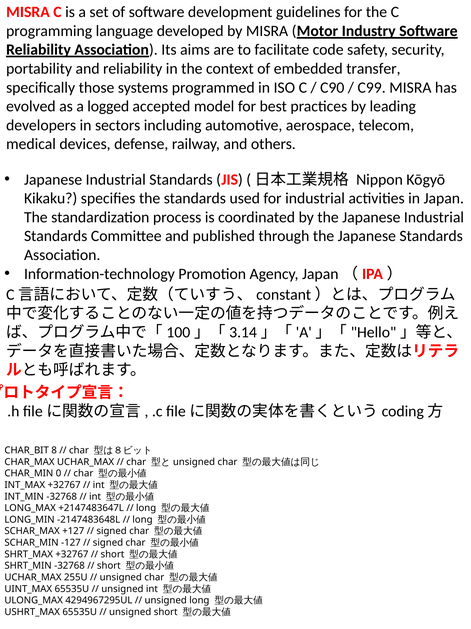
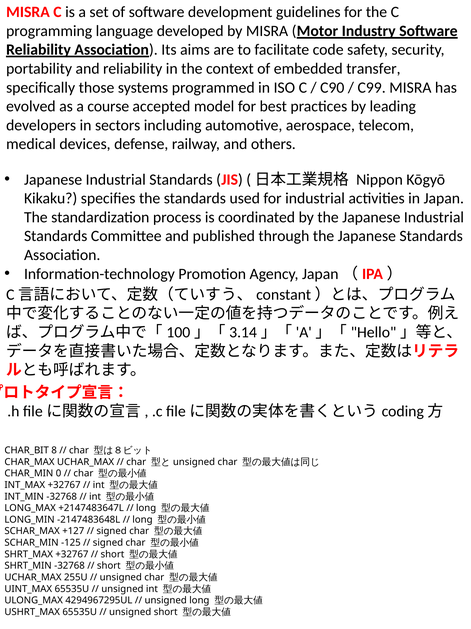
logged: logged -> course
-127: -127 -> -125
